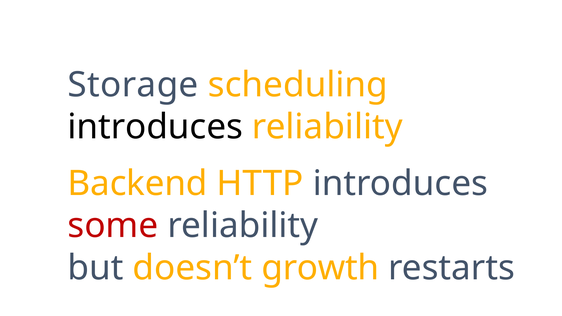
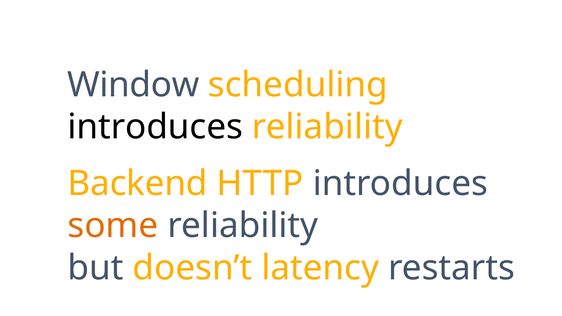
Storage: Storage -> Window
some colour: red -> orange
growth: growth -> latency
